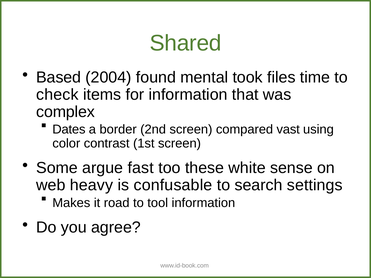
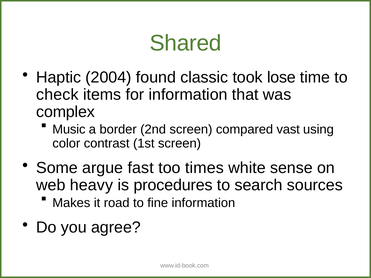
Based: Based -> Haptic
mental: mental -> classic
files: files -> lose
Dates: Dates -> Music
these: these -> times
confusable: confusable -> procedures
settings: settings -> sources
tool: tool -> fine
